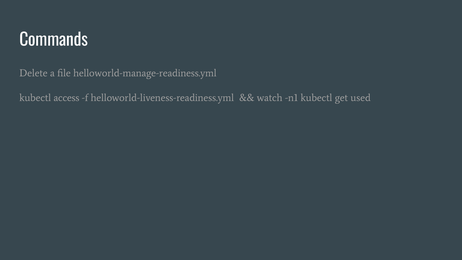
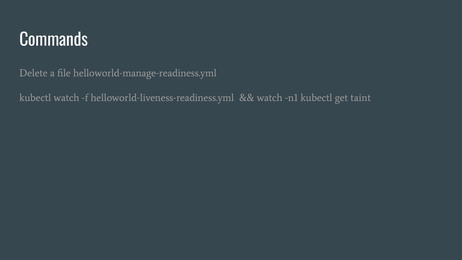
kubectl access: access -> watch
used: used -> taint
